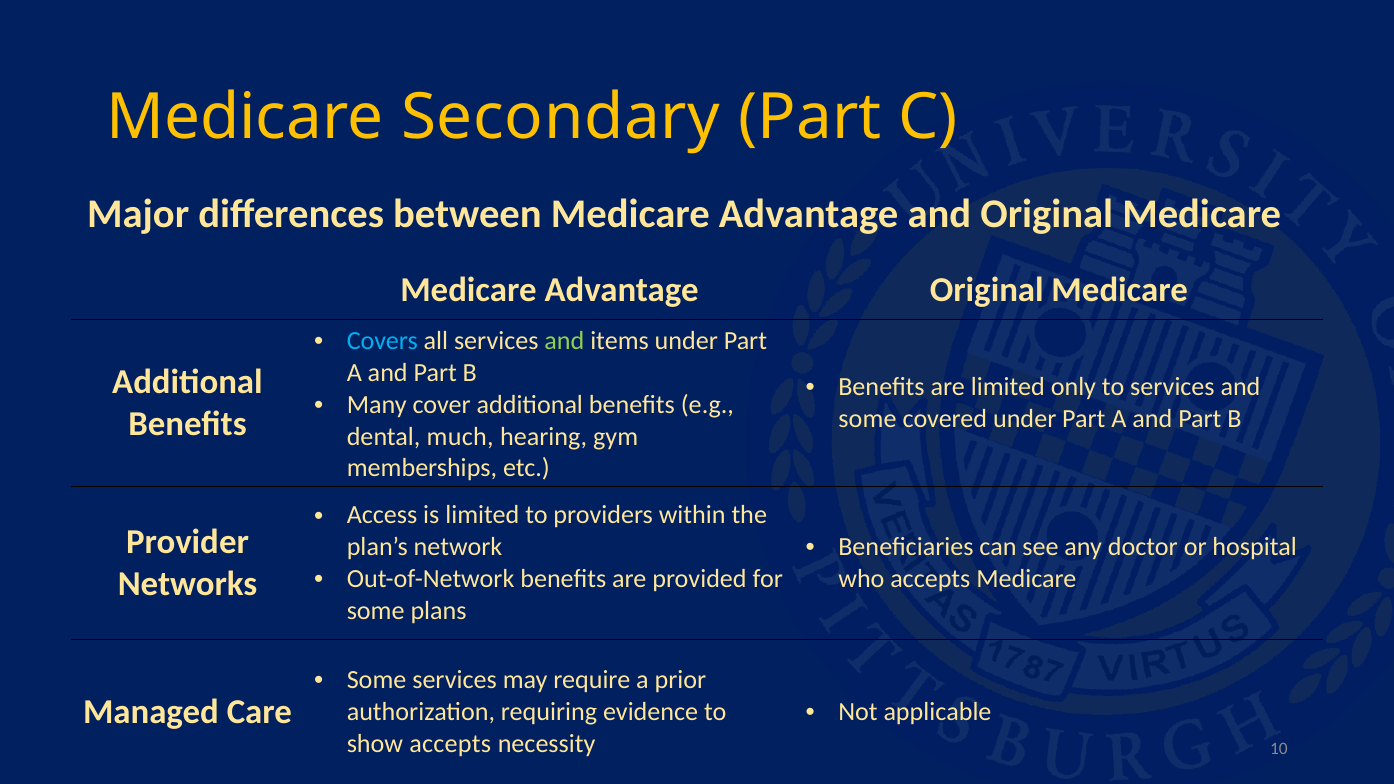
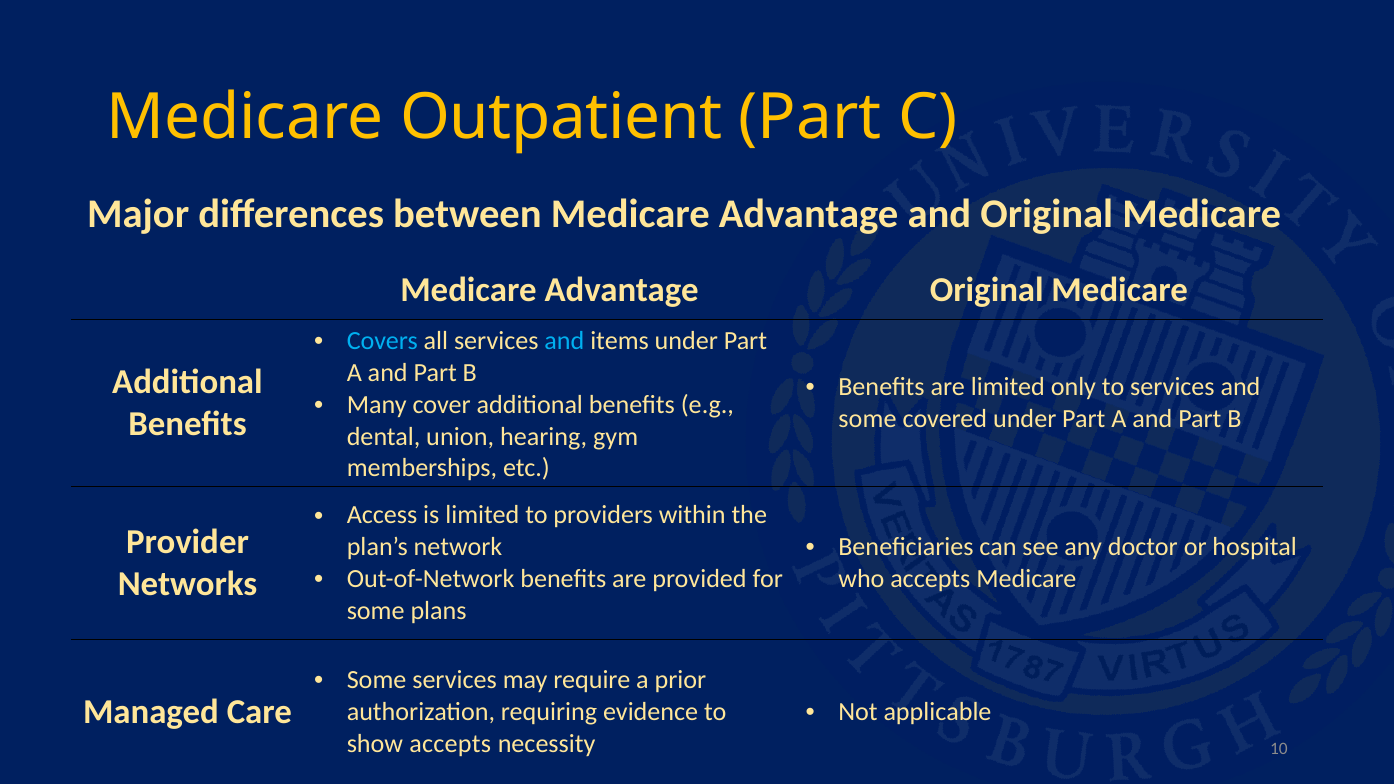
Secondary: Secondary -> Outpatient
and at (564, 341) colour: light green -> light blue
much: much -> union
